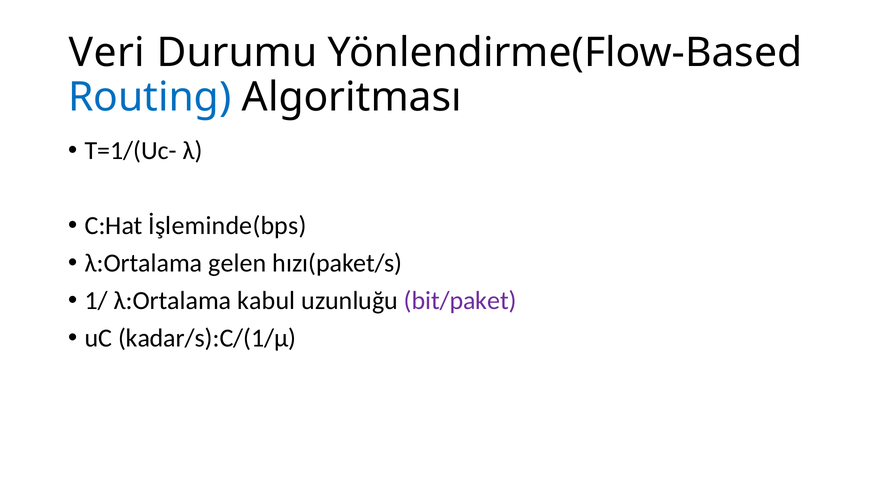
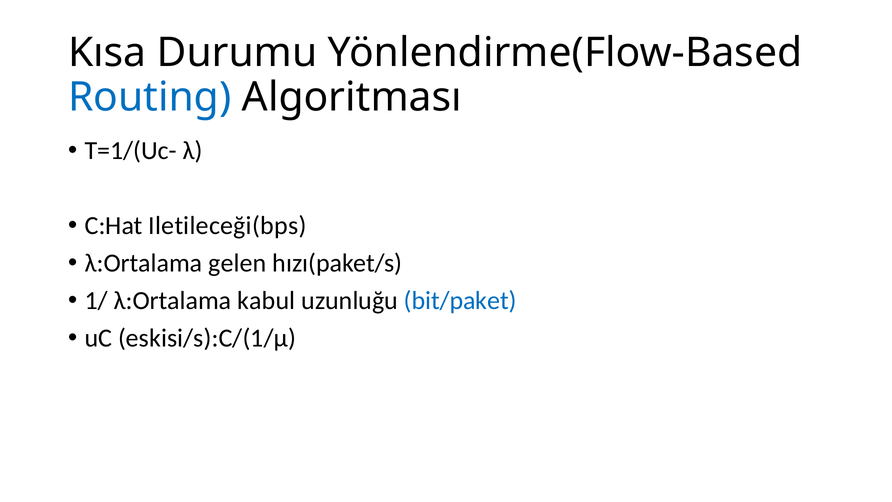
Veri: Veri -> Kısa
İşleminde(bps: İşleminde(bps -> Iletileceği(bps
bit/paket colour: purple -> blue
kadar/s):C/(1/µ: kadar/s):C/(1/µ -> eskisi/s):C/(1/µ
